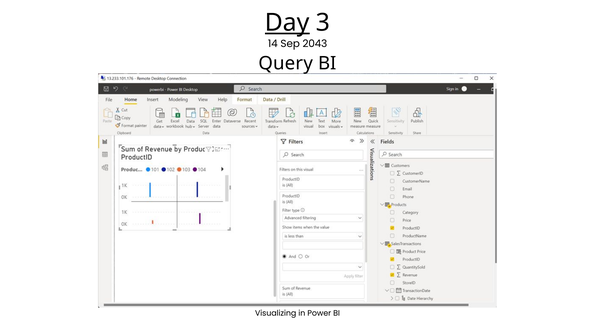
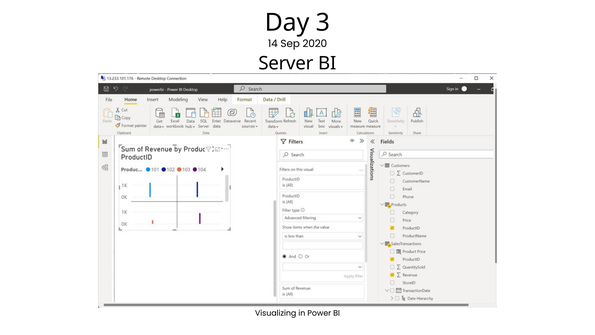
Day underline: present -> none
2043: 2043 -> 2020
Query: Query -> Server
